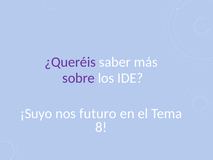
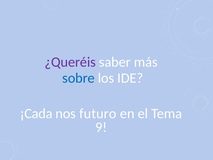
sobre colour: purple -> blue
¡Suyo: ¡Suyo -> ¡Cada
8: 8 -> 9
